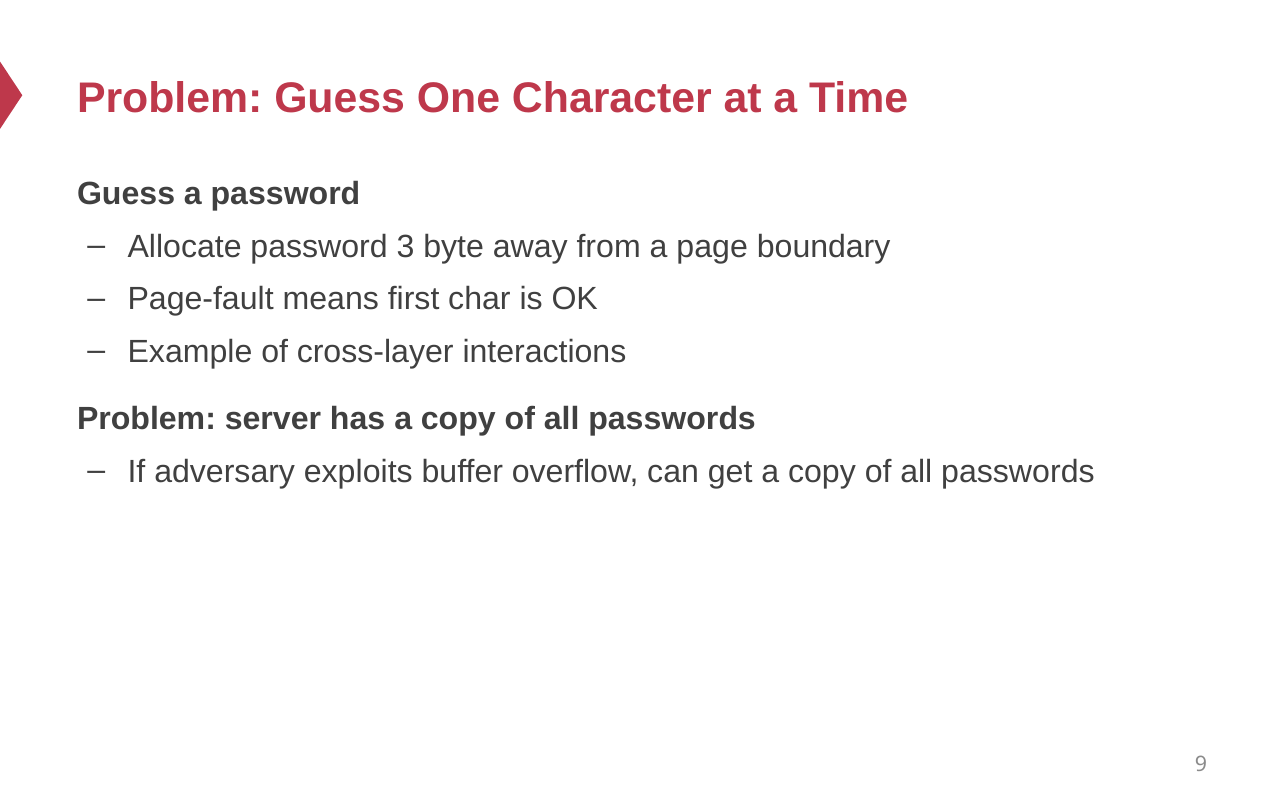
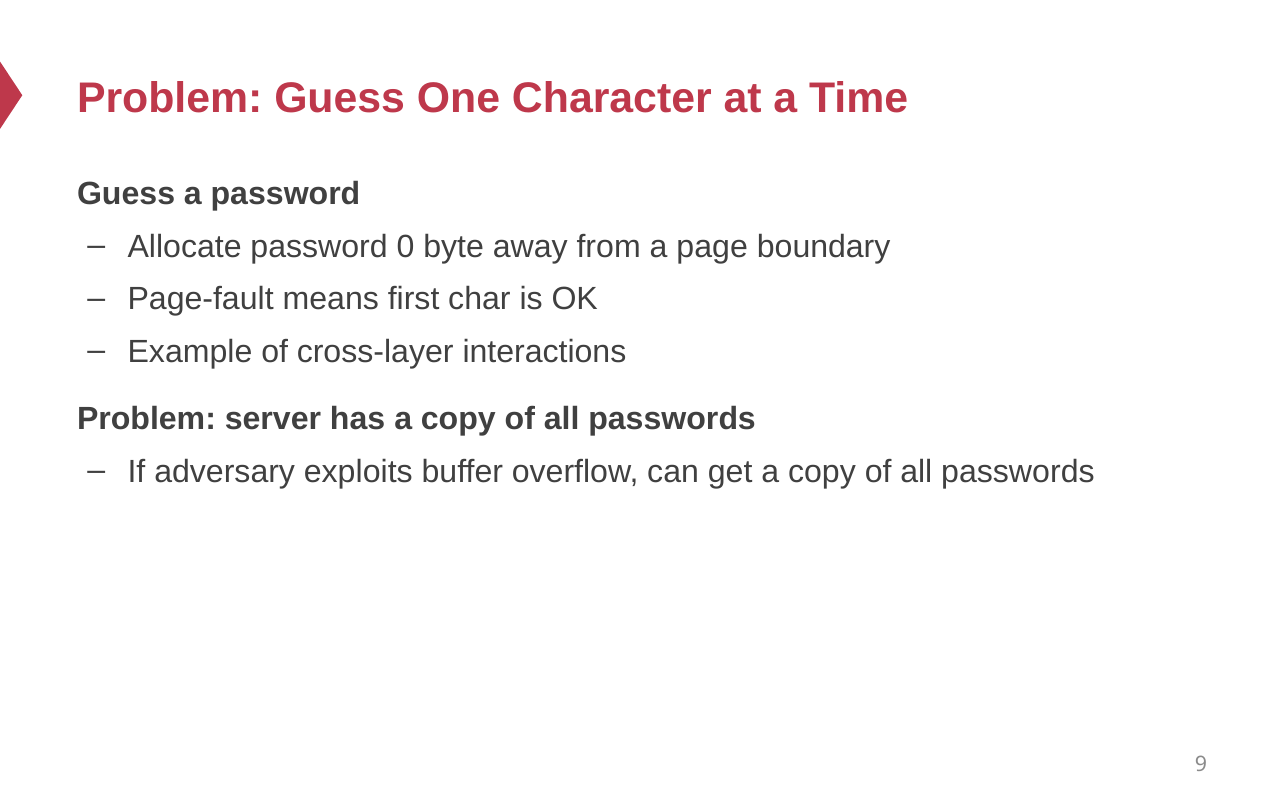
3: 3 -> 0
